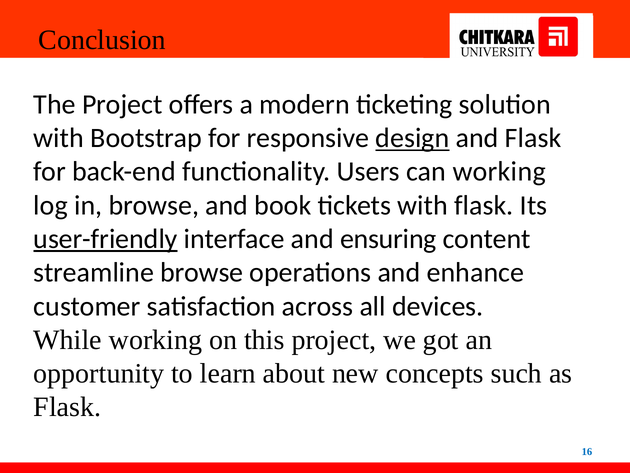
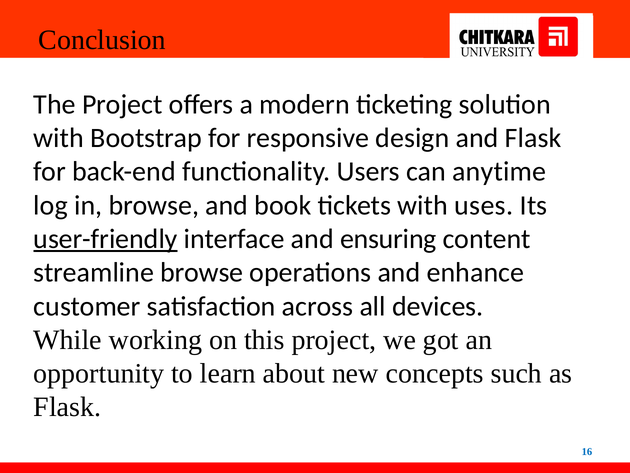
design underline: present -> none
can working: working -> anytime
with flask: flask -> uses
